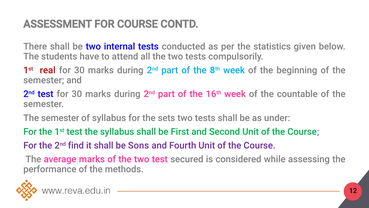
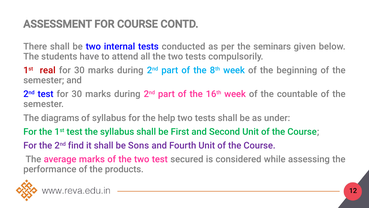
statistics: statistics -> seminars
semester at (60, 118): semester -> diagrams
sets: sets -> help
methods: methods -> products
